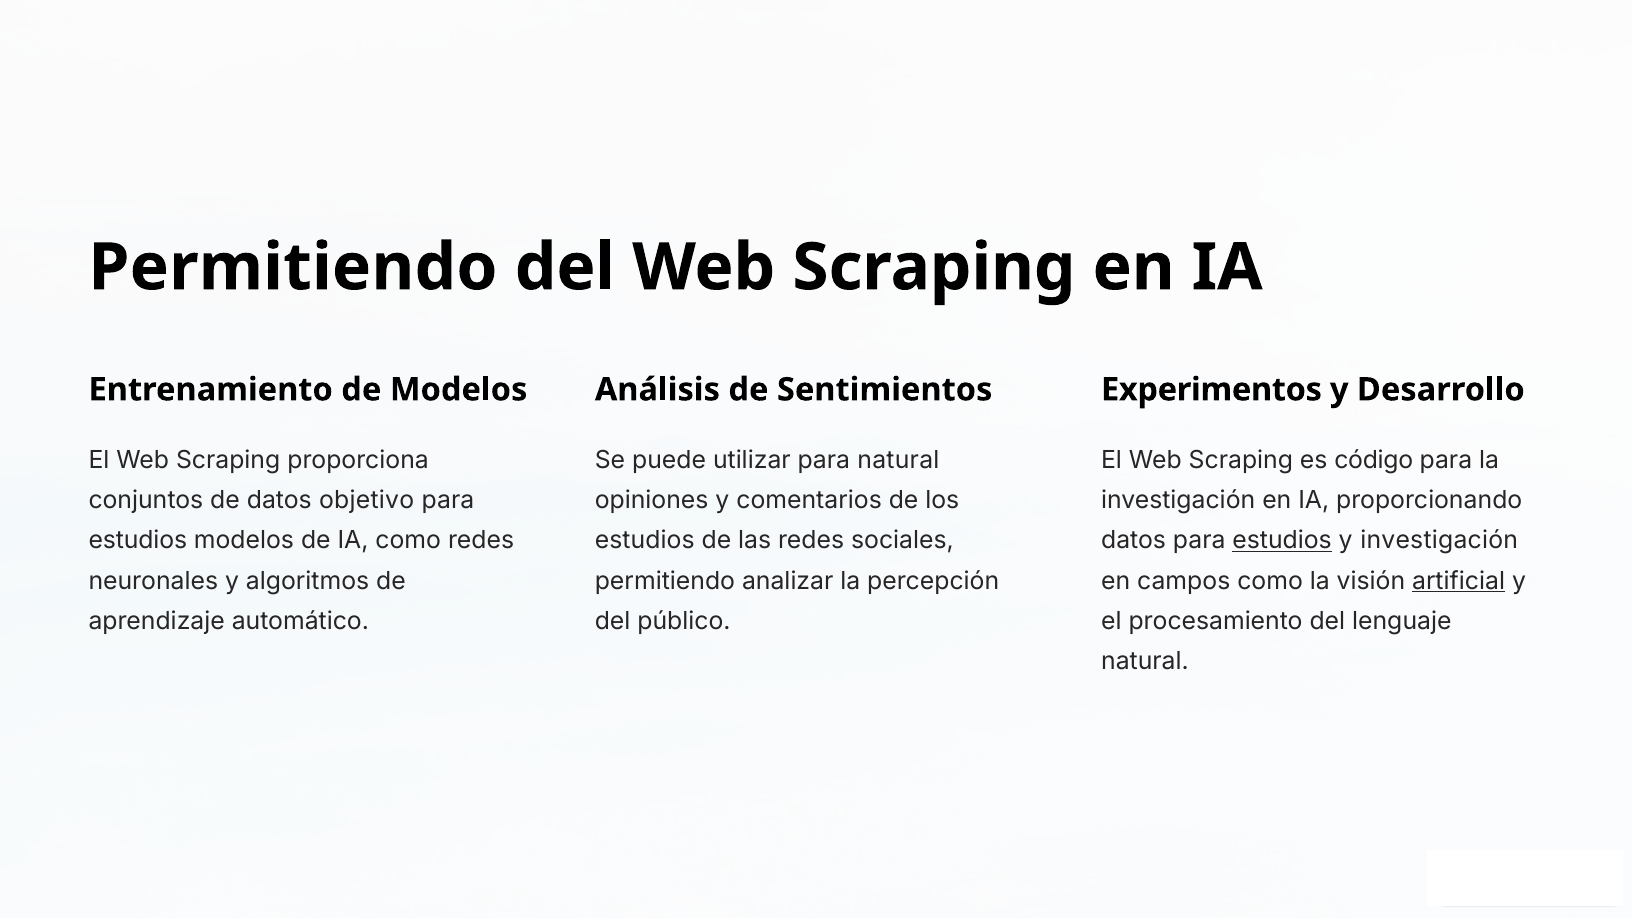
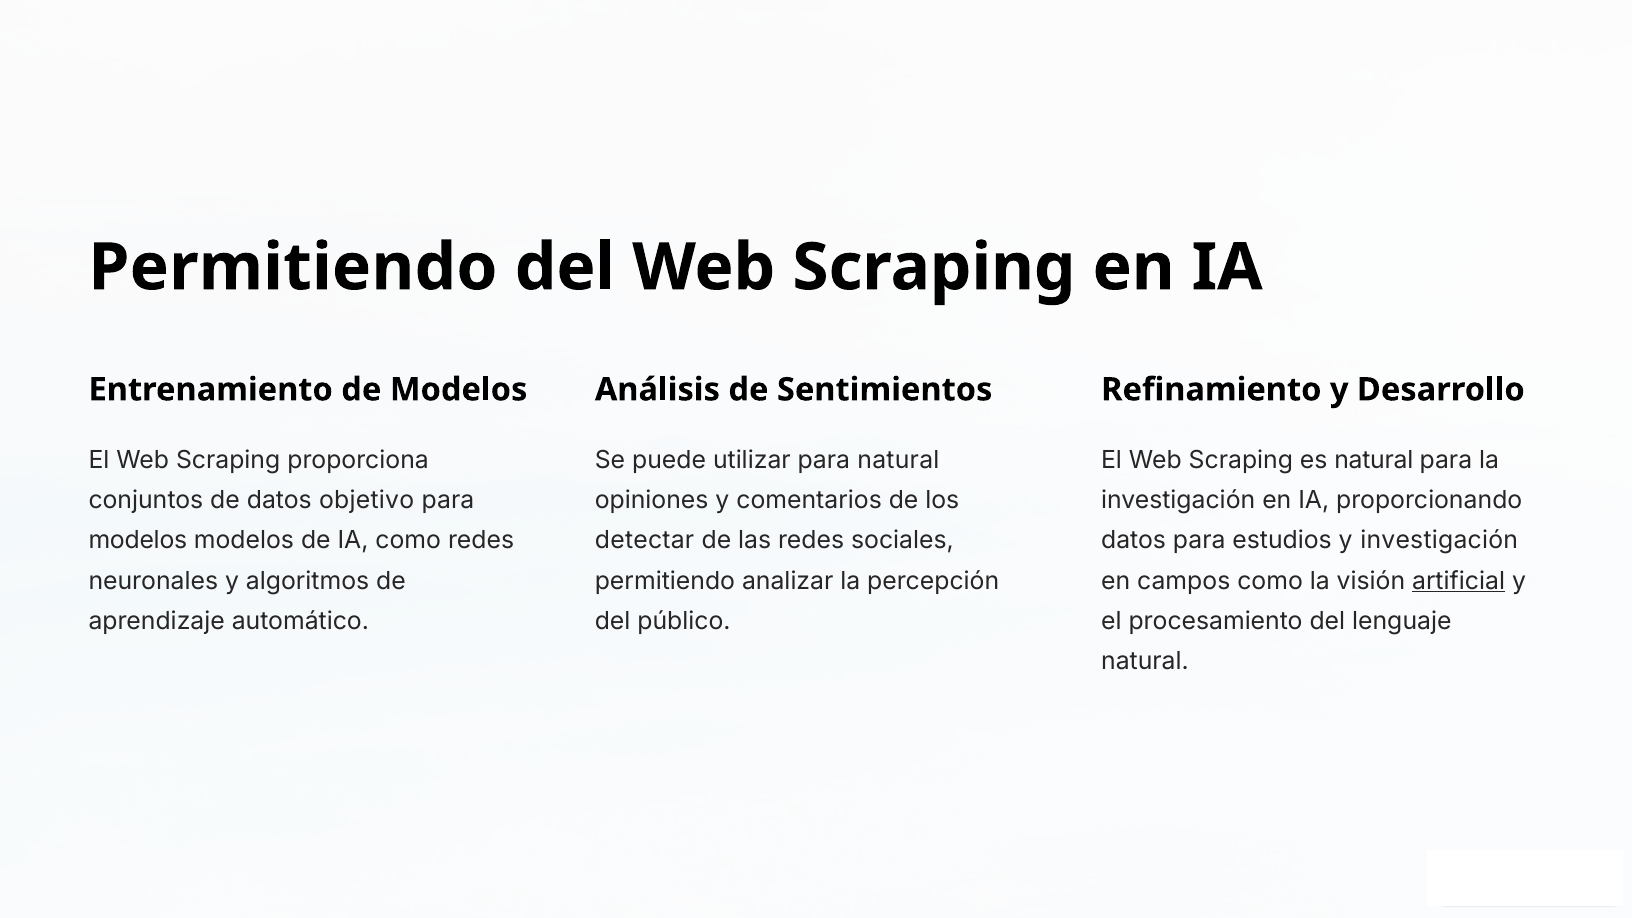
Experimentos: Experimentos -> Refinamiento
es código: código -> natural
estudios at (138, 541): estudios -> modelos
estudios at (645, 541): estudios -> detectar
estudios at (1282, 541) underline: present -> none
